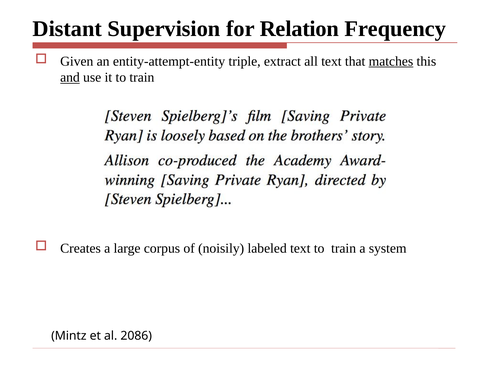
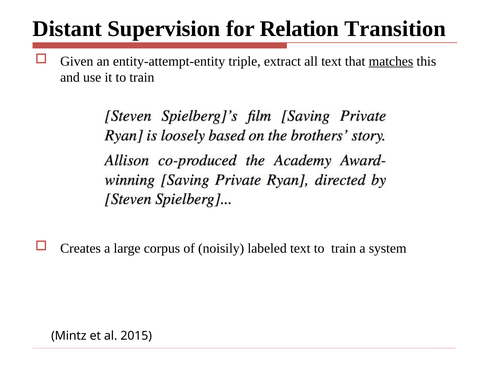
Frequency: Frequency -> Transition
and underline: present -> none
2086: 2086 -> 2015
